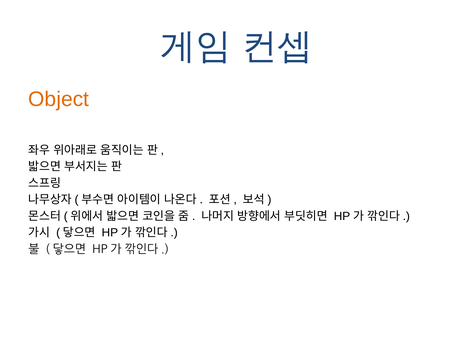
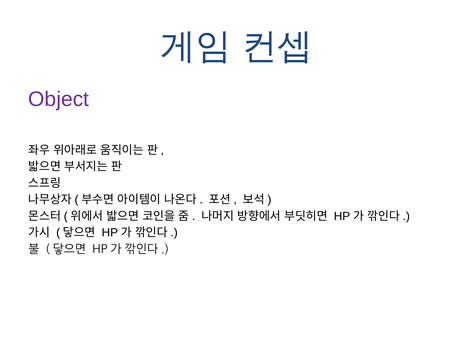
Object colour: orange -> purple
